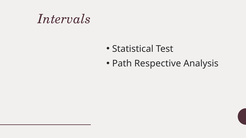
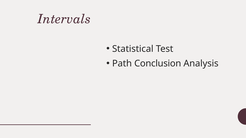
Respective: Respective -> Conclusion
